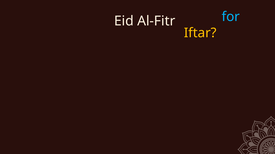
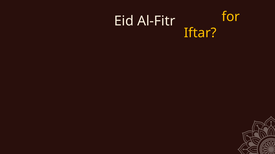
for colour: light blue -> yellow
